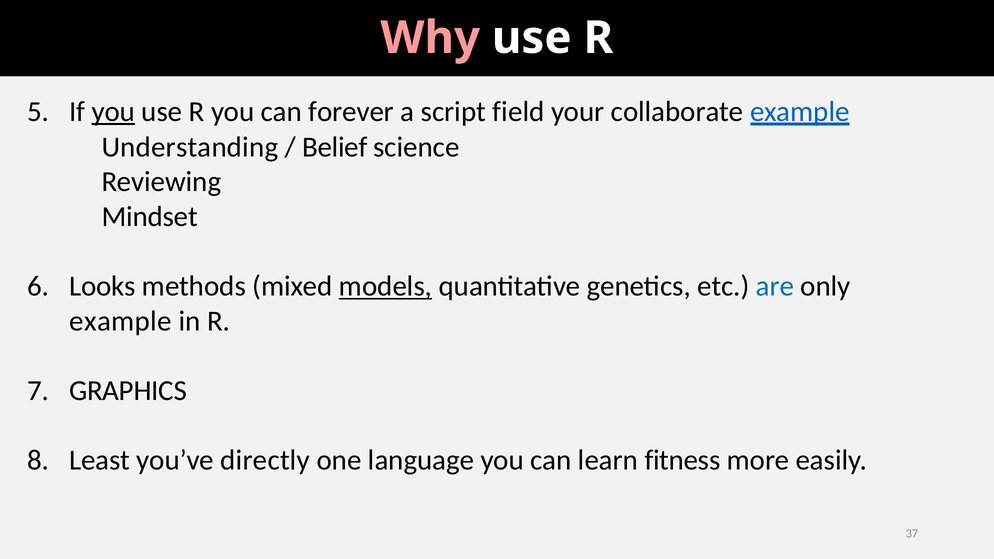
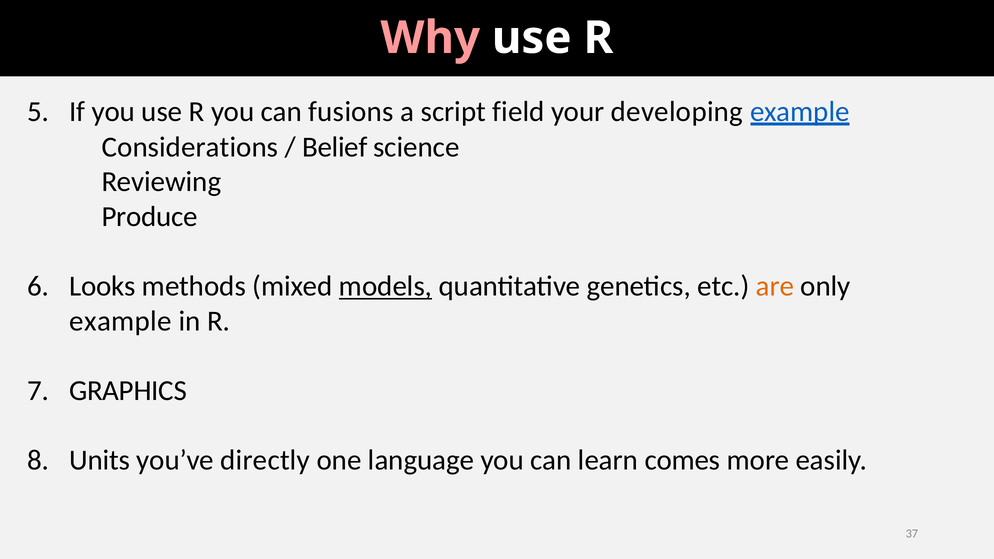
you at (113, 112) underline: present -> none
forever: forever -> fusions
collaborate: collaborate -> developing
Understanding: Understanding -> Considerations
Mindset: Mindset -> Produce
are colour: blue -> orange
Least: Least -> Units
fitness: fitness -> comes
